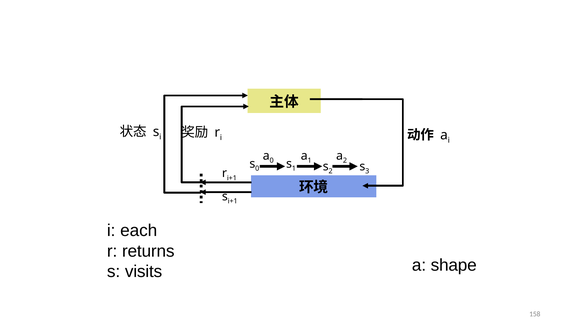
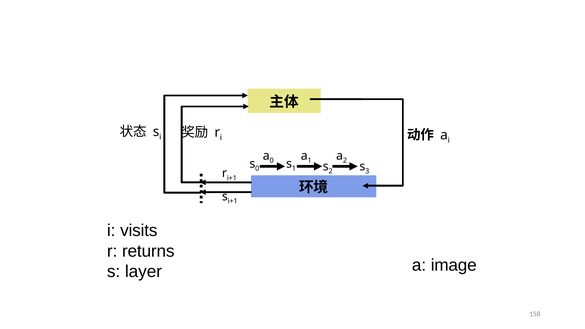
each: each -> visits
visits: visits -> layer
shape: shape -> image
